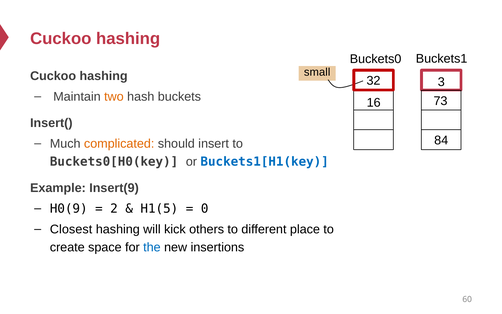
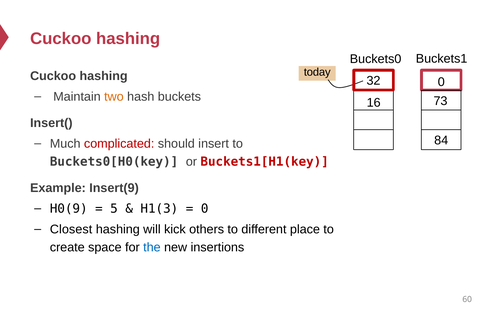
small: small -> today
32 3: 3 -> 0
complicated colour: orange -> red
Buckets1[H1(key colour: blue -> red
2: 2 -> 5
H1(5: H1(5 -> H1(3
